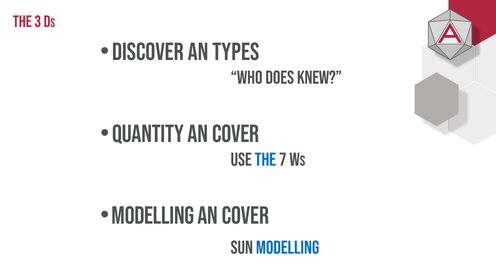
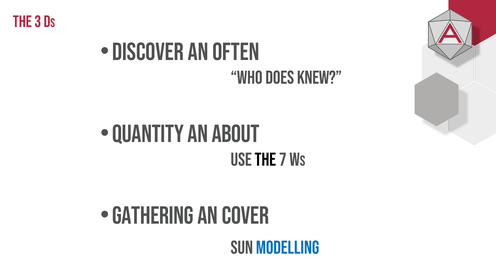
types: types -> often
cover at (236, 134): cover -> about
THE at (265, 160) colour: blue -> black
Modelling at (153, 216): Modelling -> Gathering
